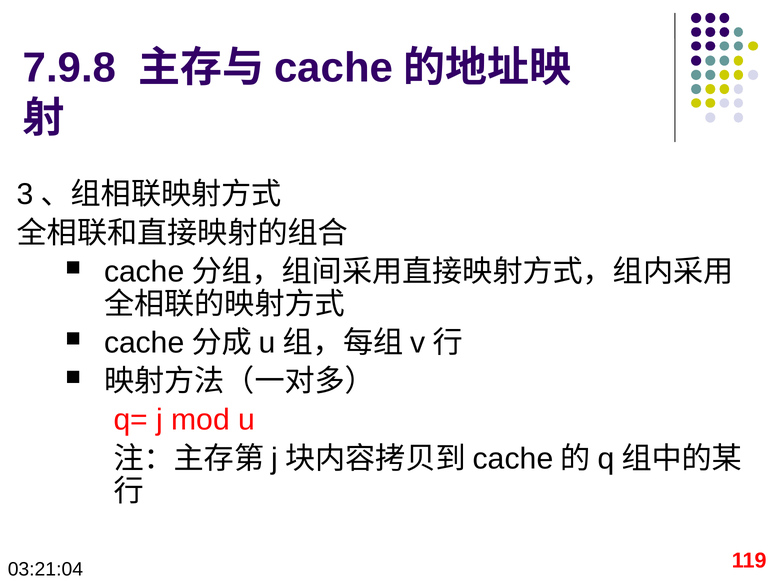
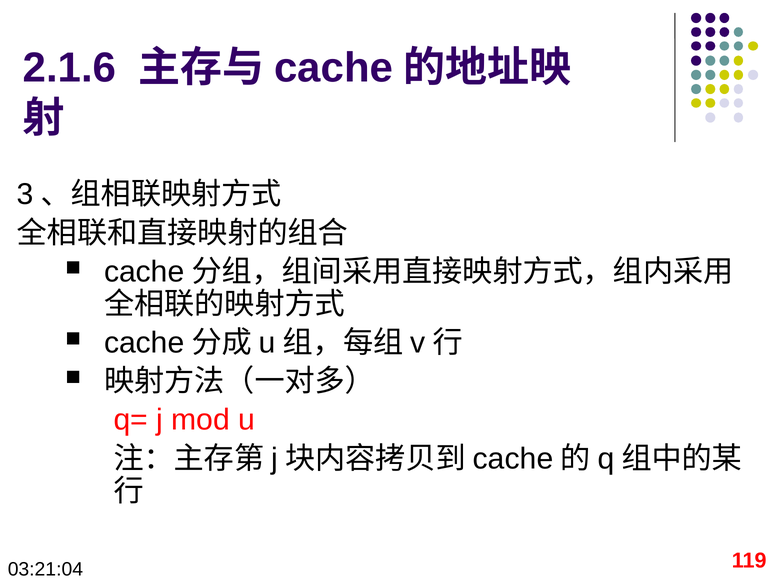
7.9.8: 7.9.8 -> 2.1.6
